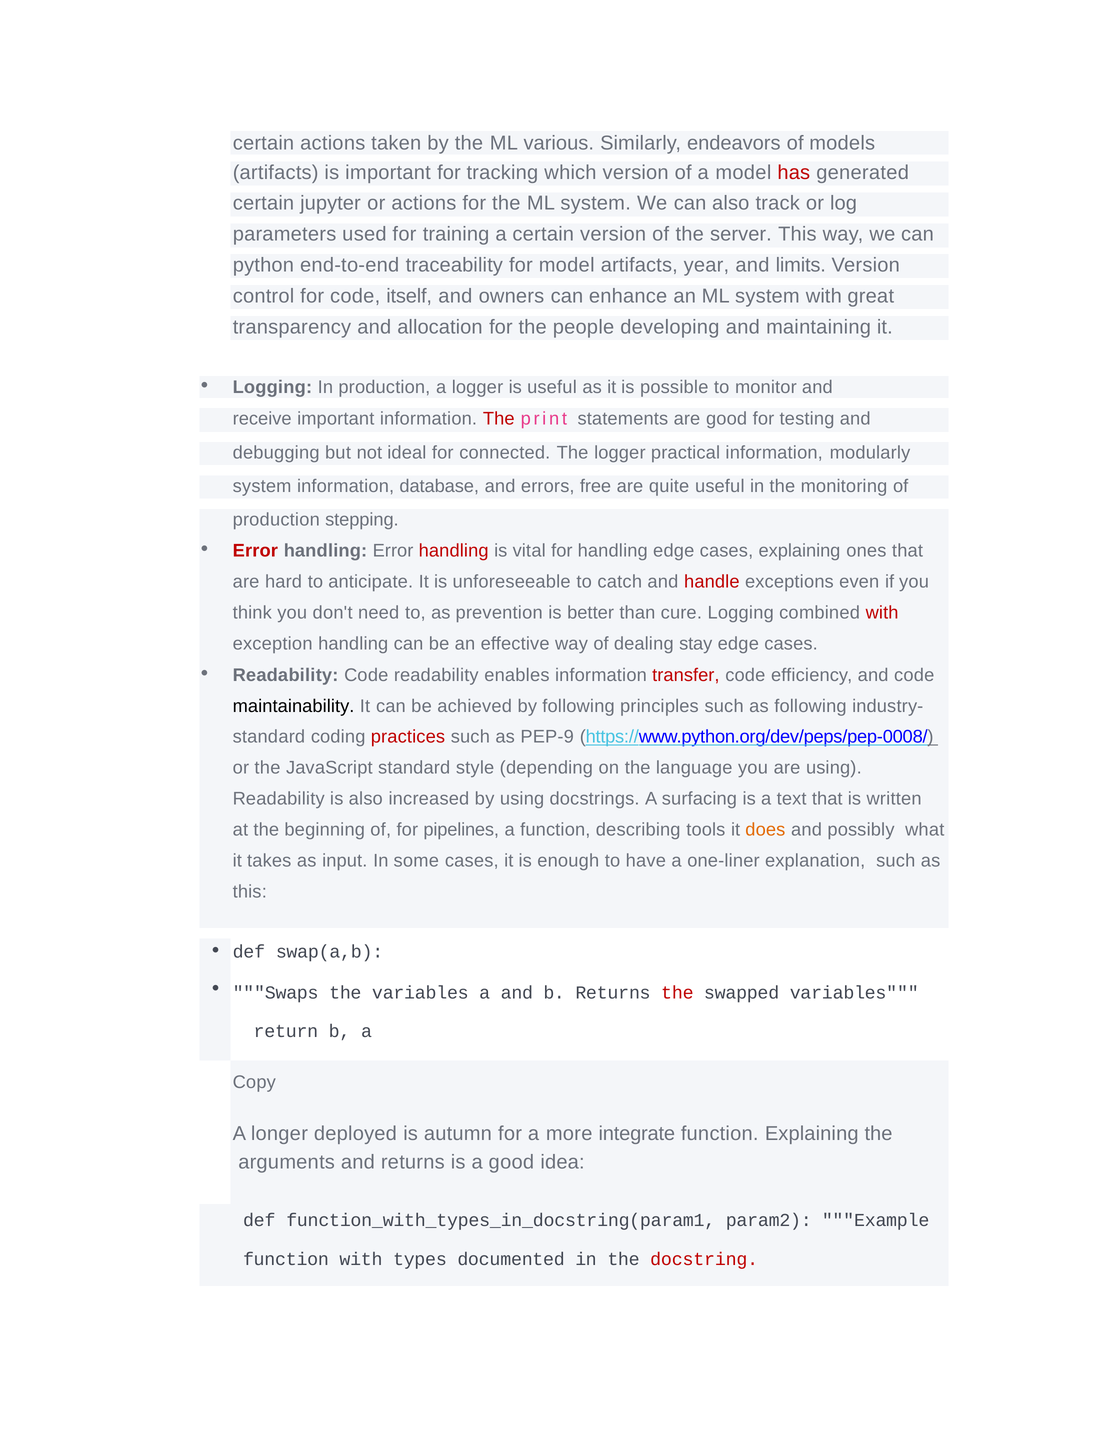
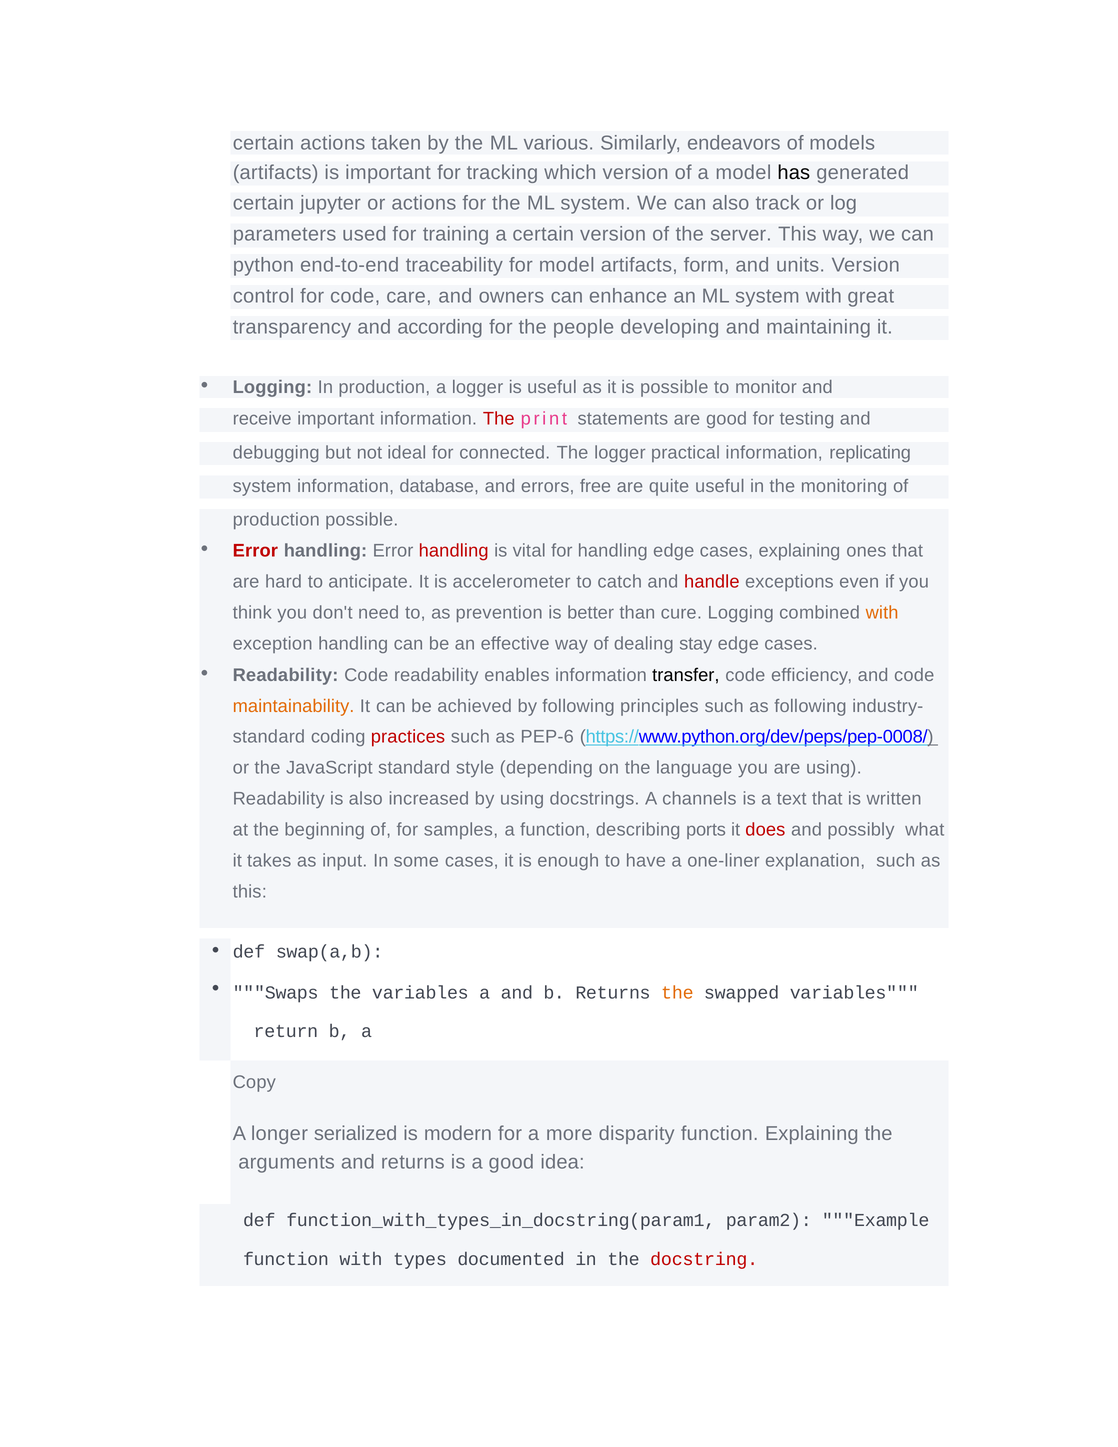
has colour: red -> black
year: year -> form
limits: limits -> units
itself: itself -> care
allocation: allocation -> according
modularly: modularly -> replicating
production stepping: stepping -> possible
unforeseeable: unforeseeable -> accelerometer
with at (882, 613) colour: red -> orange
transfer colour: red -> black
maintainability colour: black -> orange
PEP-9: PEP-9 -> PEP-6
surfacing: surfacing -> channels
pipelines: pipelines -> samples
tools: tools -> ports
does colour: orange -> red
the at (677, 992) colour: red -> orange
deployed: deployed -> serialized
autumn: autumn -> modern
integrate: integrate -> disparity
